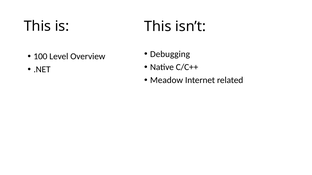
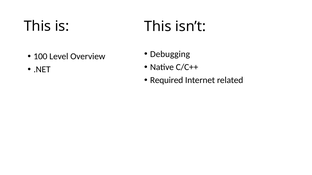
Meadow: Meadow -> Required
